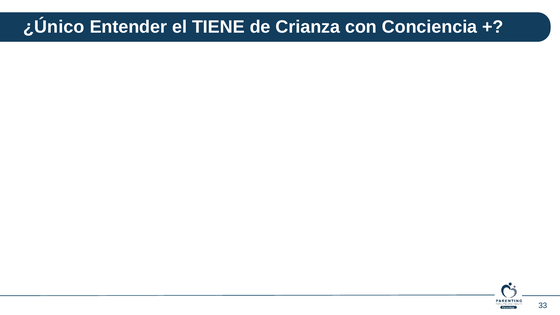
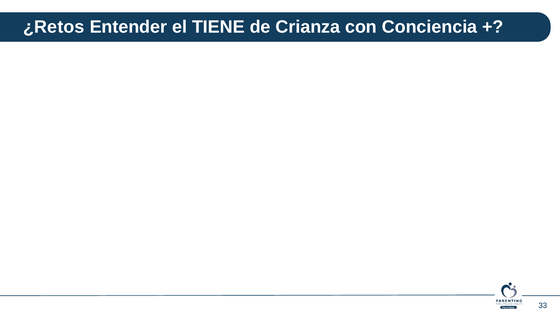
¿Único: ¿Único -> ¿Retos
